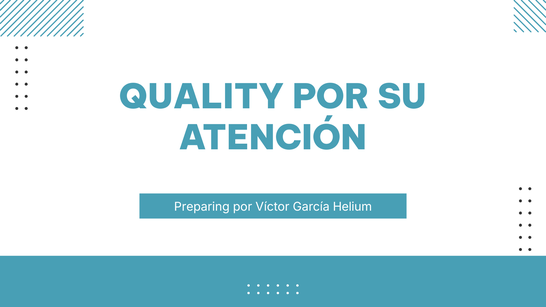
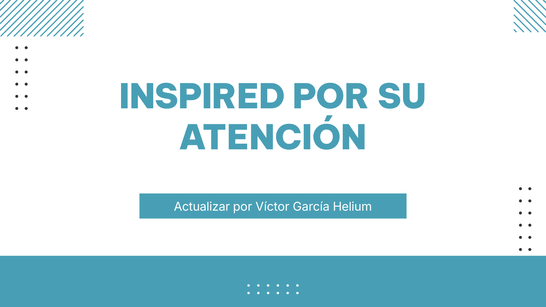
QUALITY: QUALITY -> INSPIRED
Preparing: Preparing -> Actualizar
